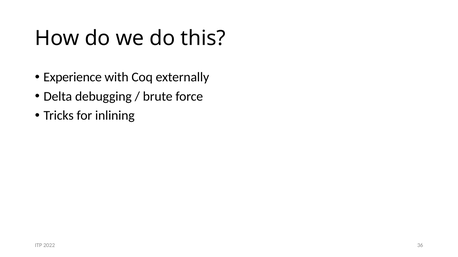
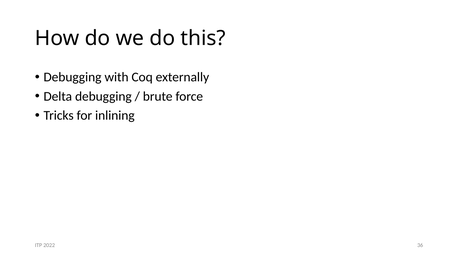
Experience at (73, 77): Experience -> Debugging
